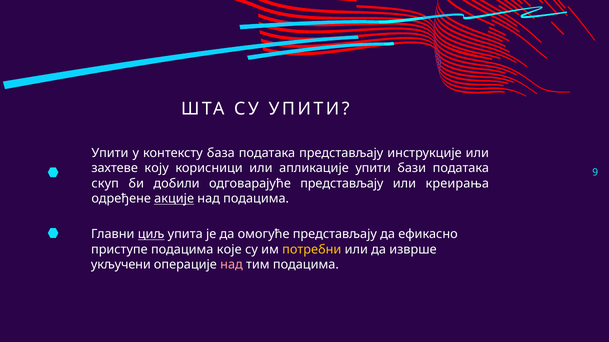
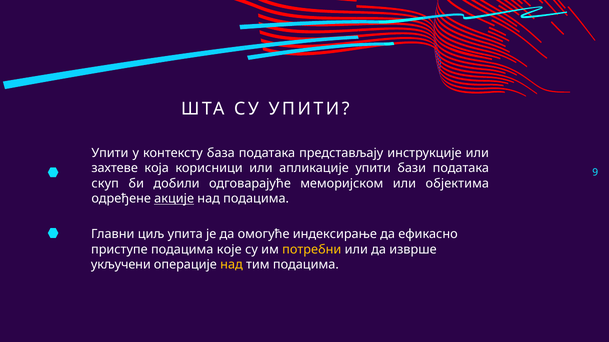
коју: коју -> која
одговарајуће представљају: представљају -> меморијском
креирања: креирања -> објектима
циљ underline: present -> none
омогуће представљају: представљају -> индексирање
над at (231, 265) colour: pink -> yellow
